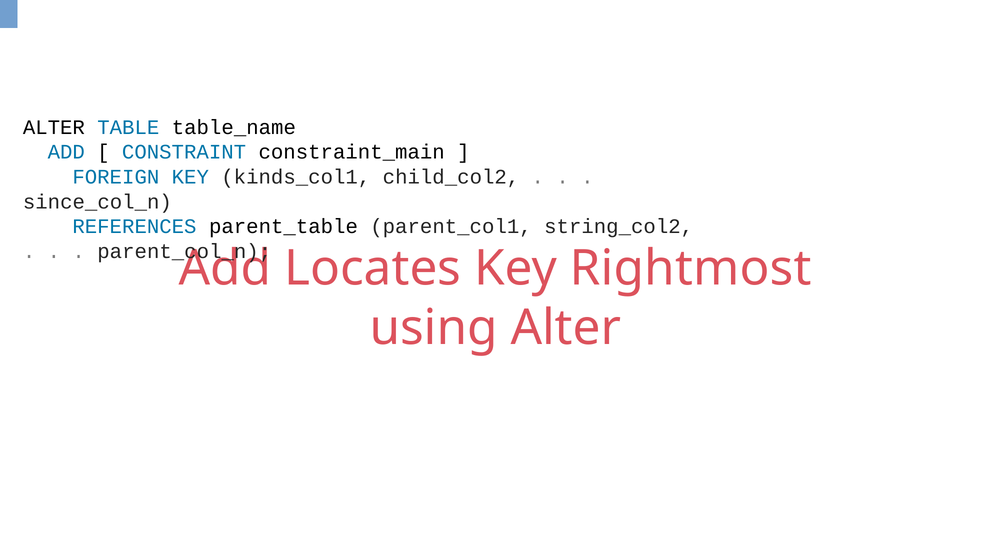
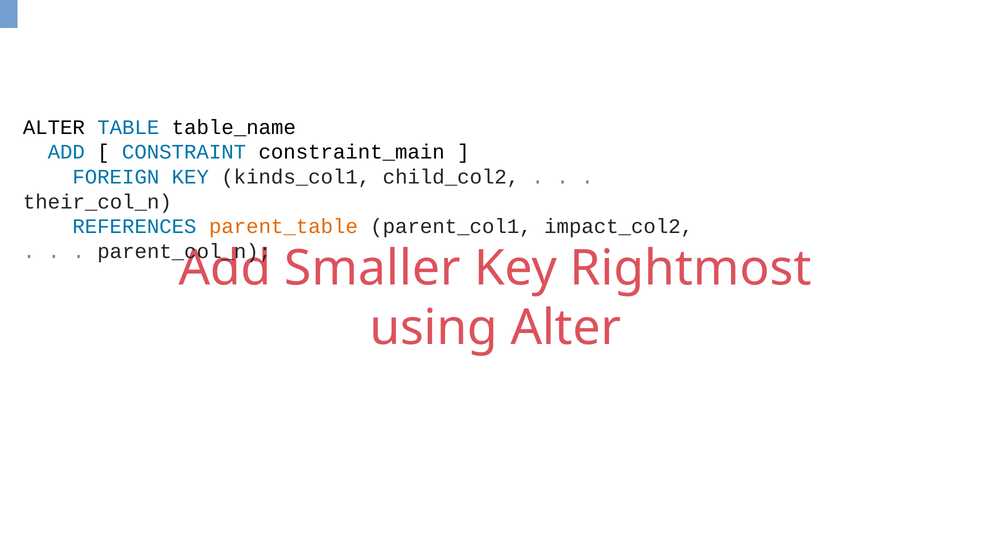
since_col_n: since_col_n -> their_col_n
parent_table colour: black -> orange
string_col2: string_col2 -> impact_col2
Locates: Locates -> Smaller
